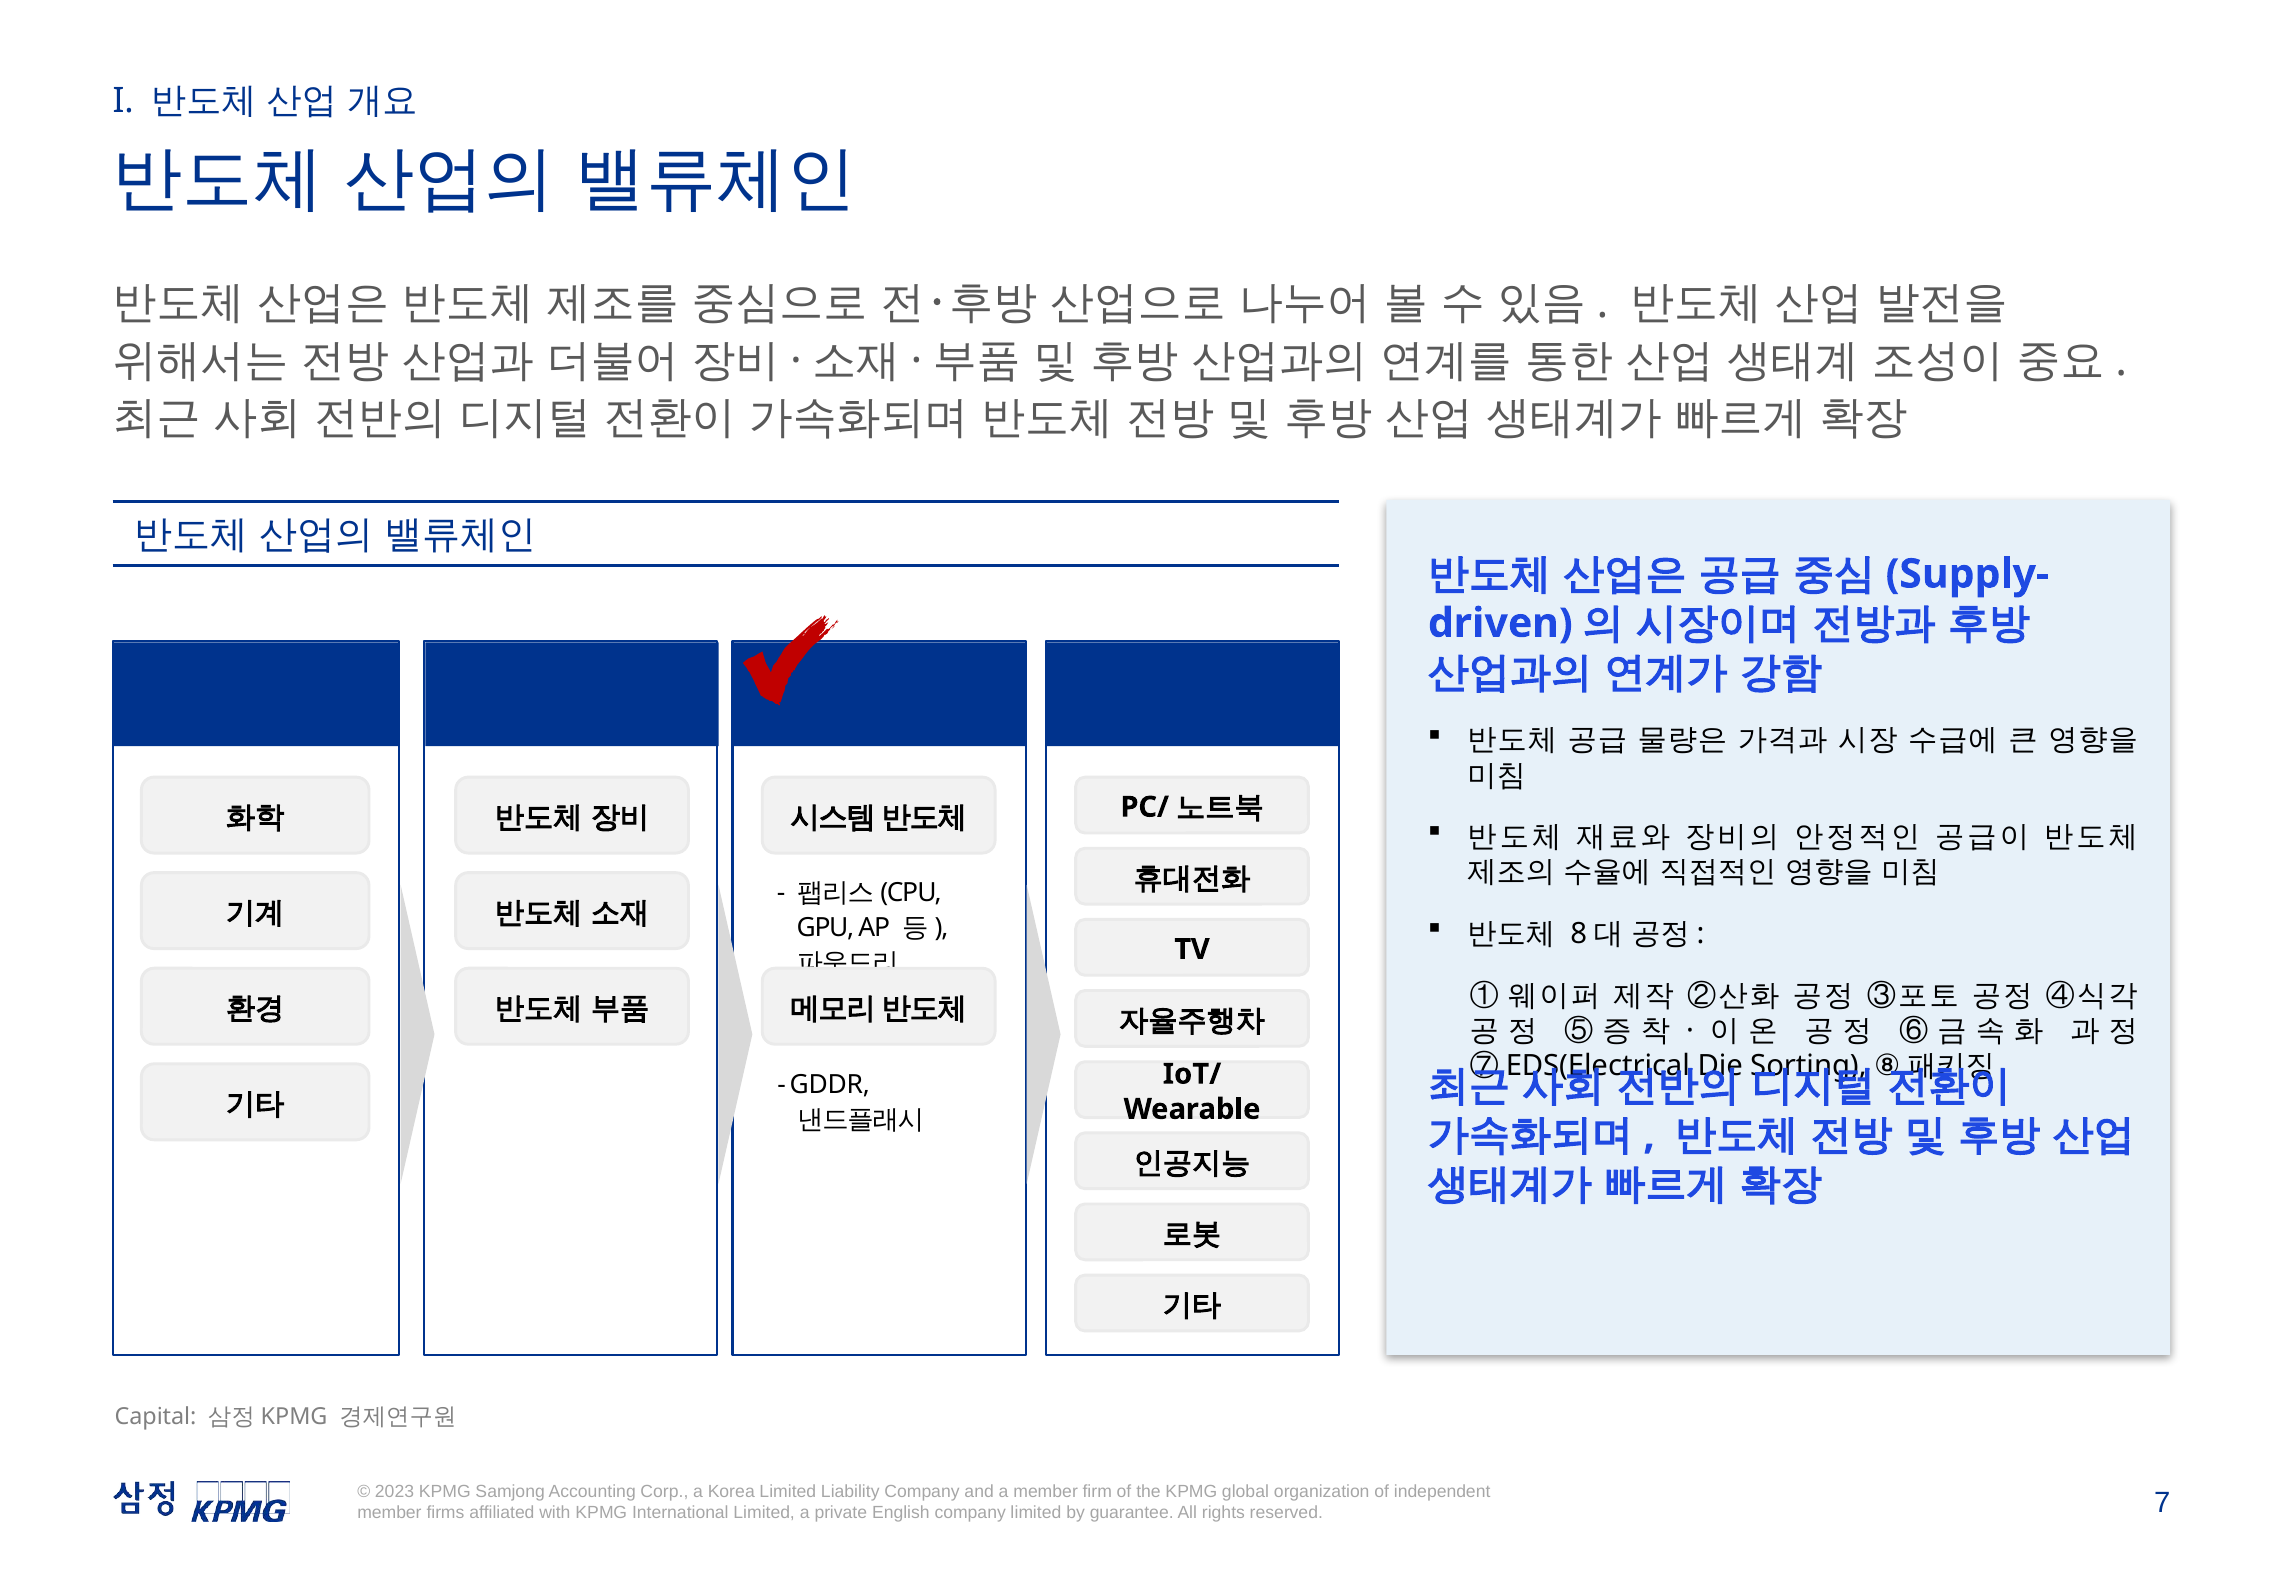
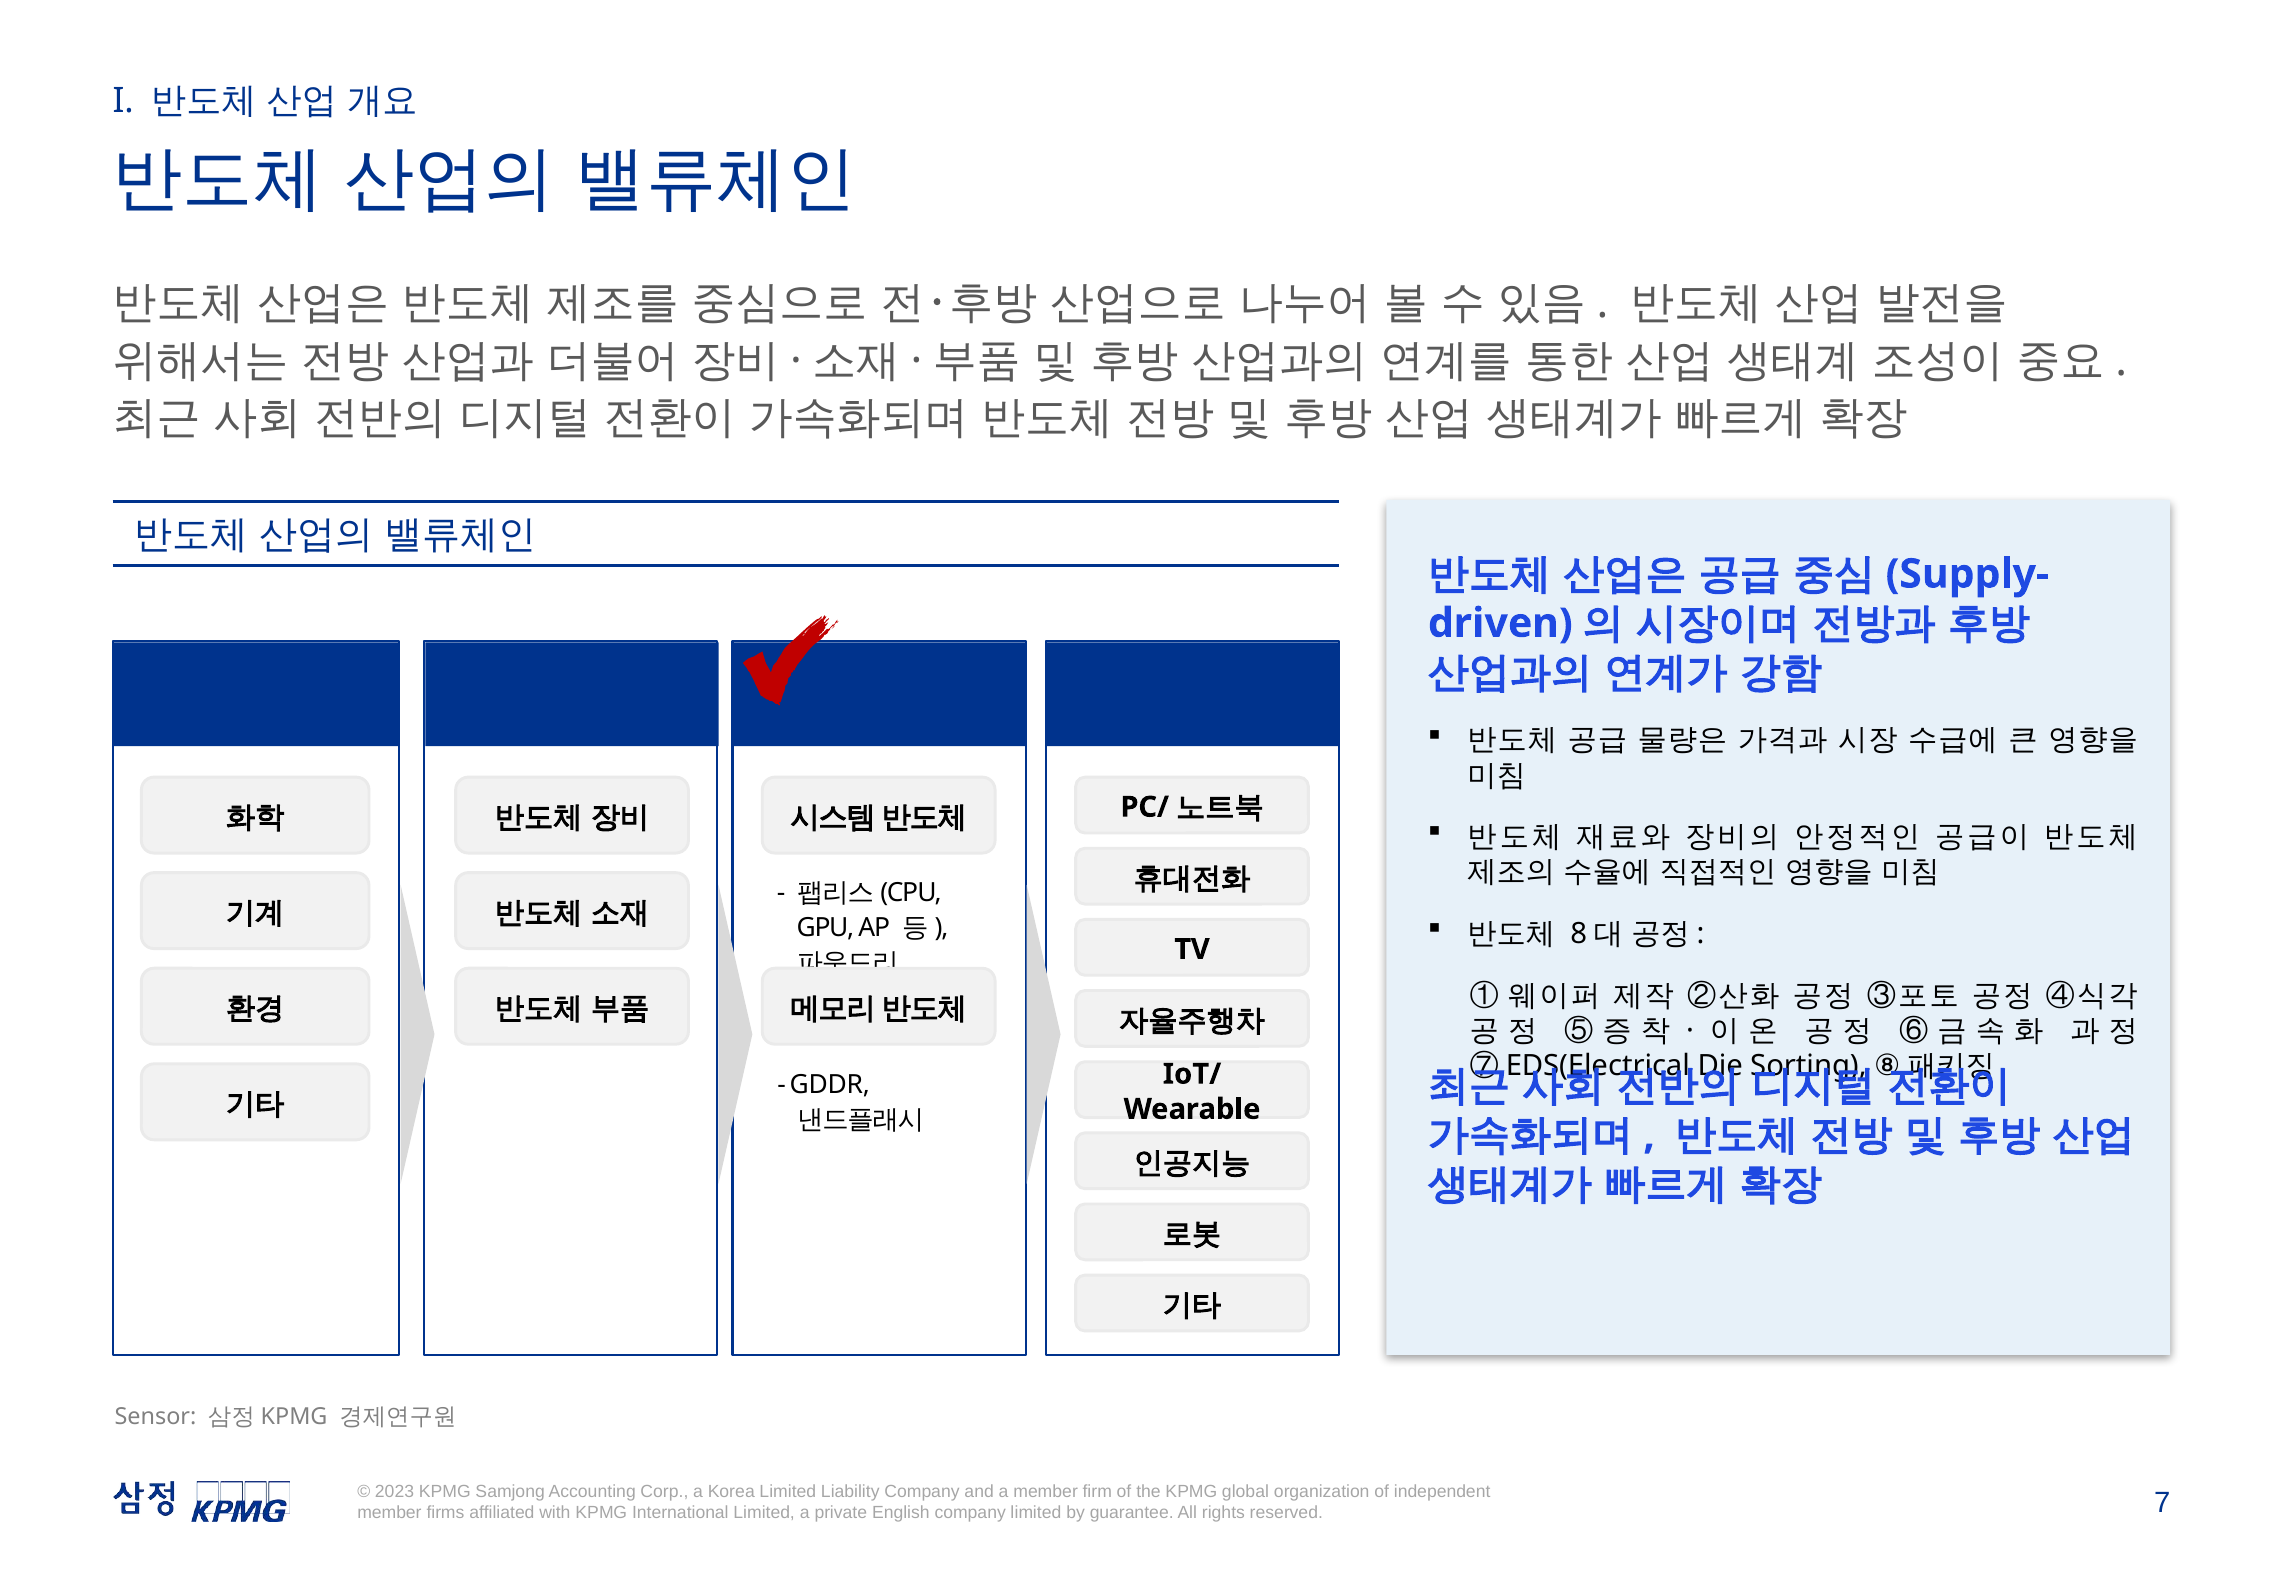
Capital: Capital -> Sensor
